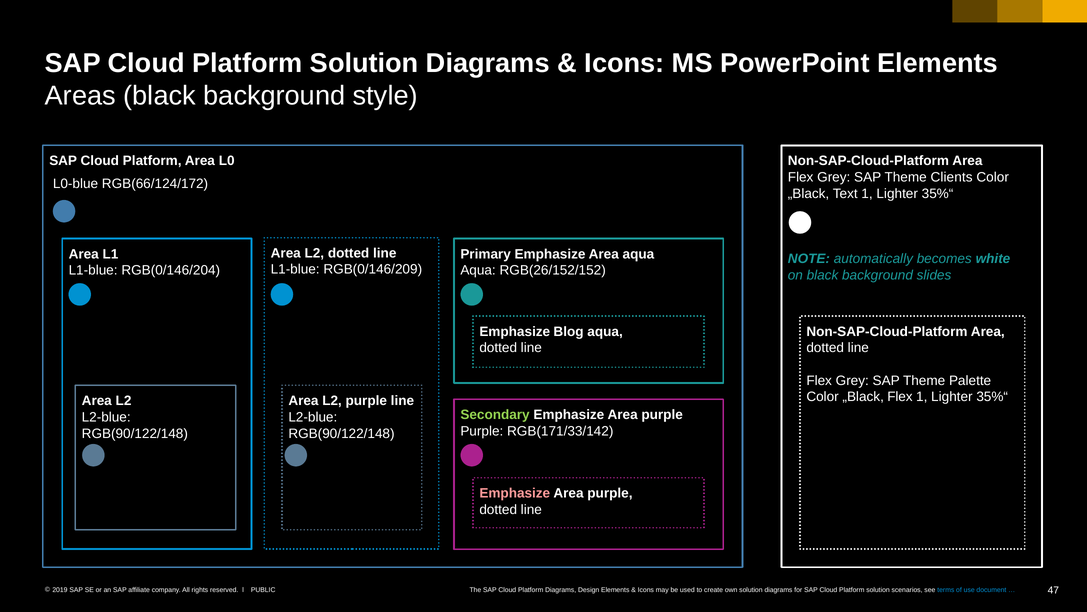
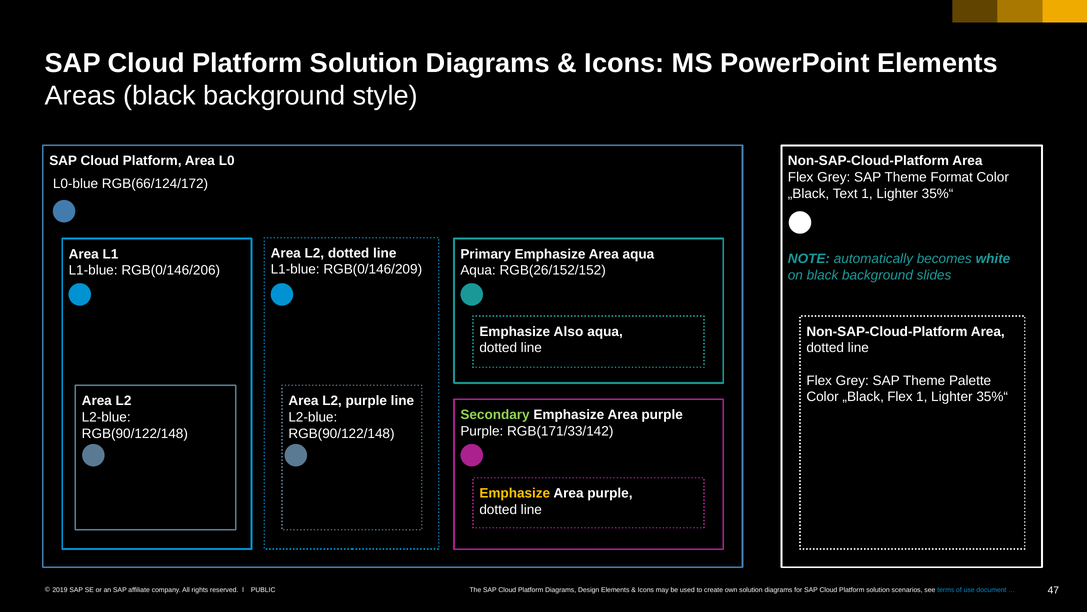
Clients: Clients -> Format
RGB(0/146/204: RGB(0/146/204 -> RGB(0/146/206
Blog: Blog -> Also
Emphasize at (515, 493) colour: pink -> yellow
